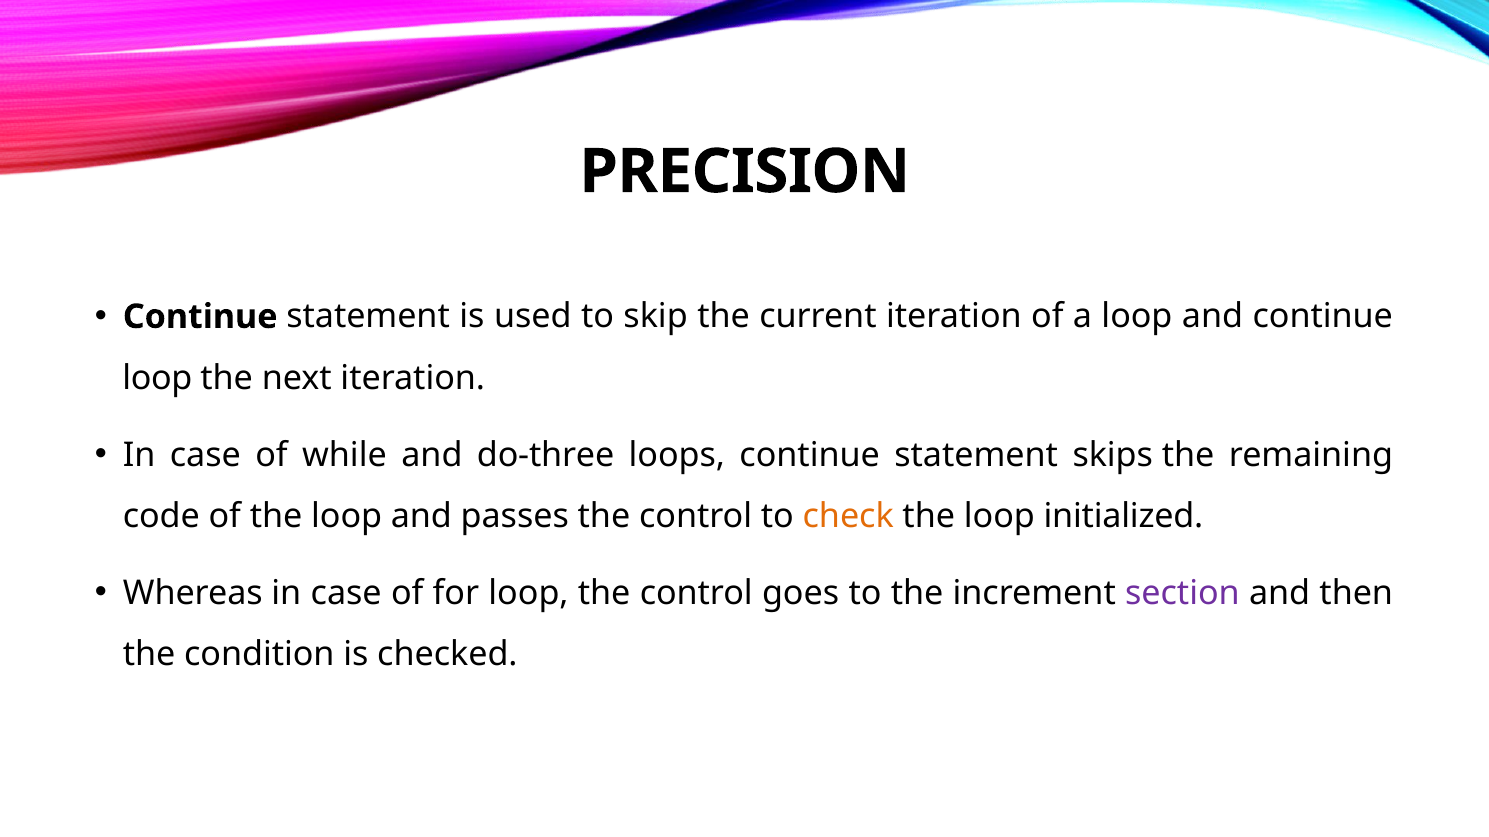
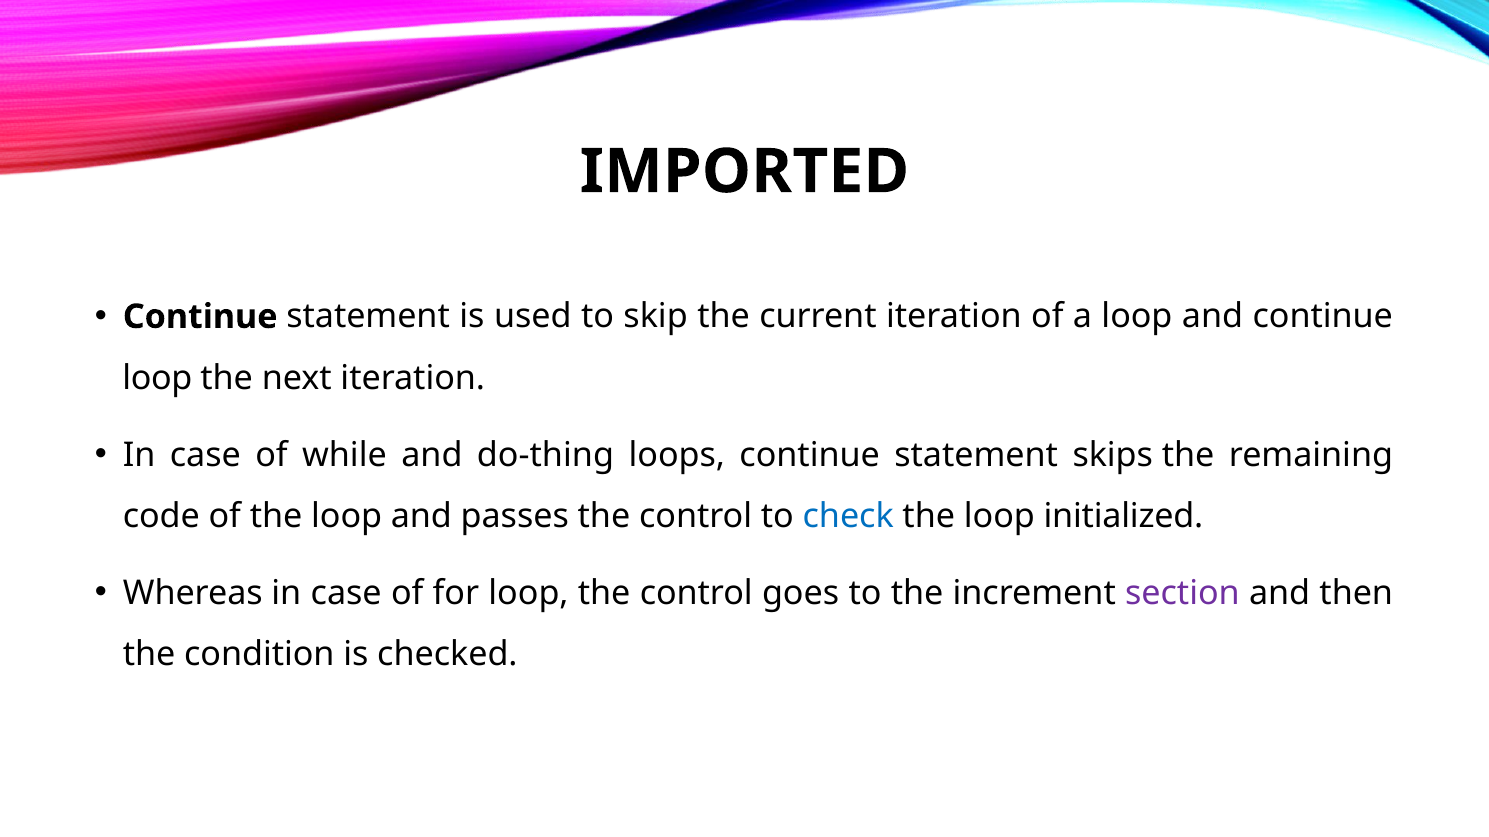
PRECISION: PRECISION -> IMPORTED
do-three: do-three -> do-thing
check colour: orange -> blue
